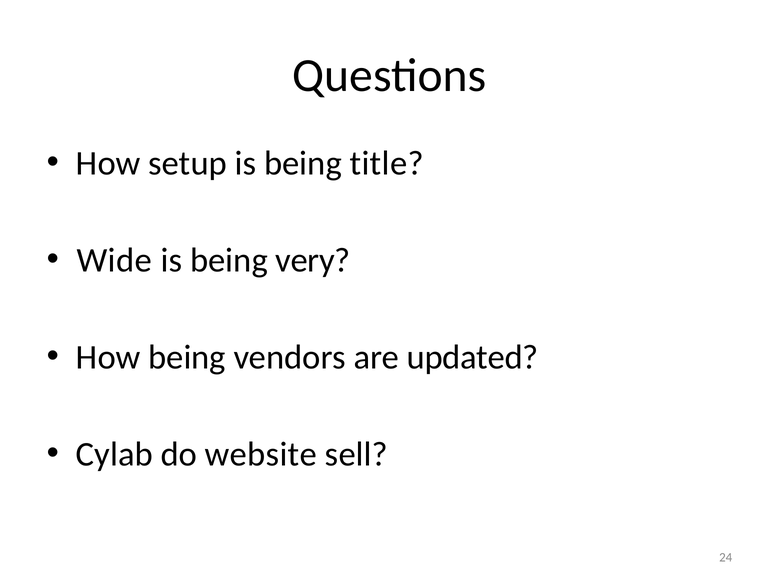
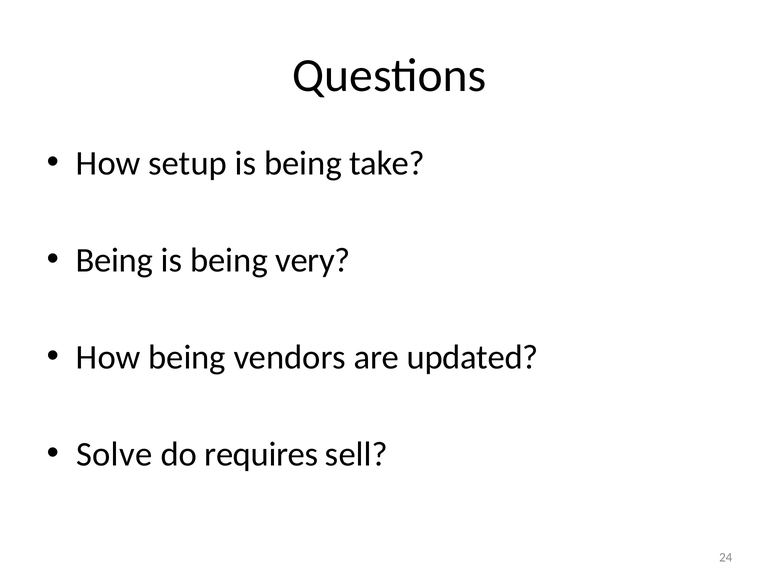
title: title -> take
Wide at (114, 260): Wide -> Being
Cylab: Cylab -> Solve
website: website -> requires
